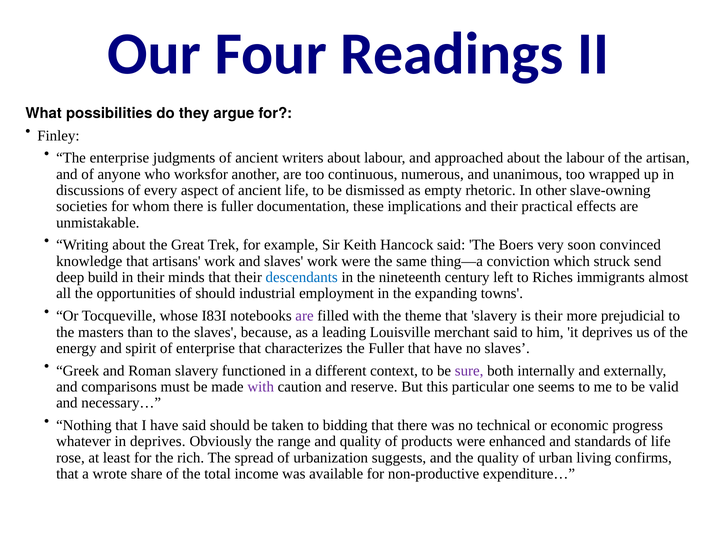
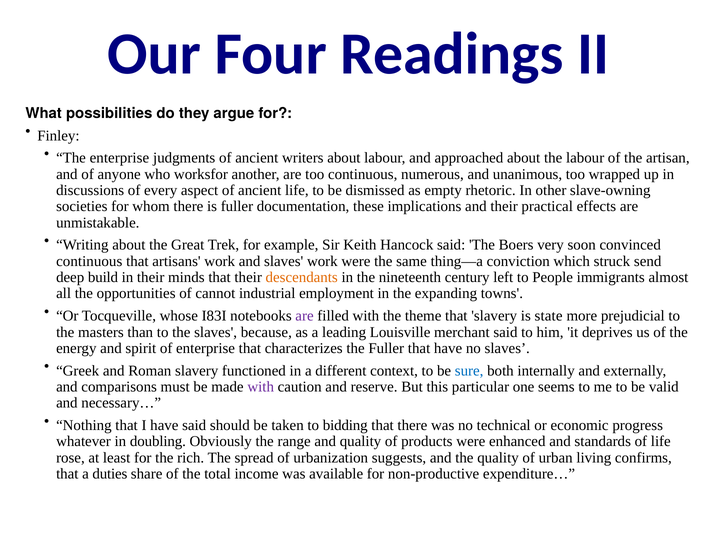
knowledge at (89, 261): knowledge -> continuous
descendants colour: blue -> orange
Riches: Riches -> People
of should: should -> cannot
is their: their -> state
sure colour: purple -> blue
in deprives: deprives -> doubling
wrote: wrote -> duties
